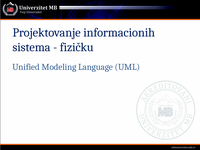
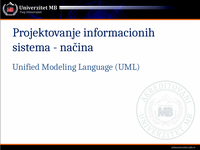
fizičku: fizičku -> načina
